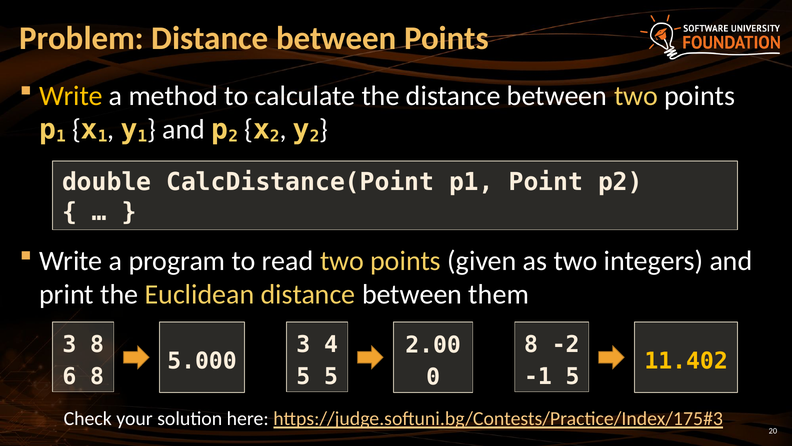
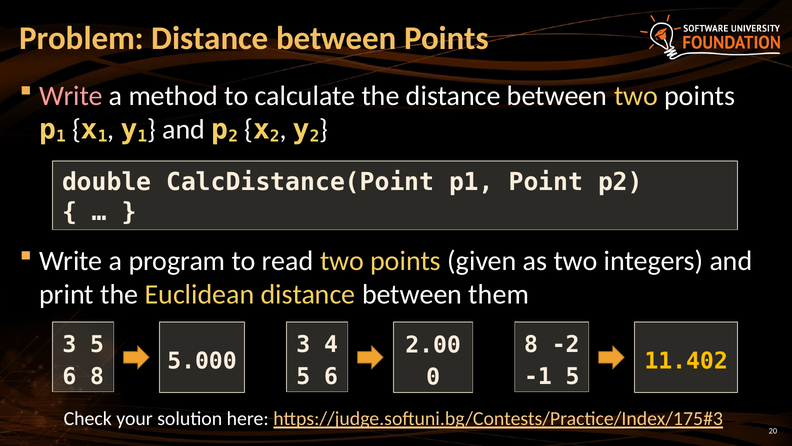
Write at (71, 96) colour: yellow -> pink
3 8: 8 -> 5
5 at (331, 376): 5 -> 6
